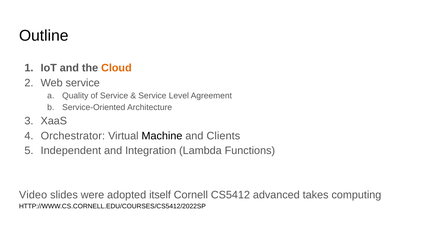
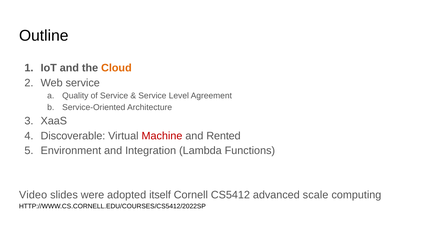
Orchestrator: Orchestrator -> Discoverable
Machine colour: black -> red
Clients: Clients -> Rented
Independent: Independent -> Environment
takes: takes -> scale
